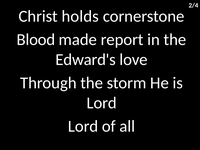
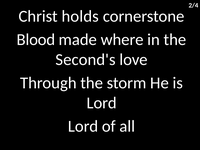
report: report -> where
Edward's: Edward's -> Second's
